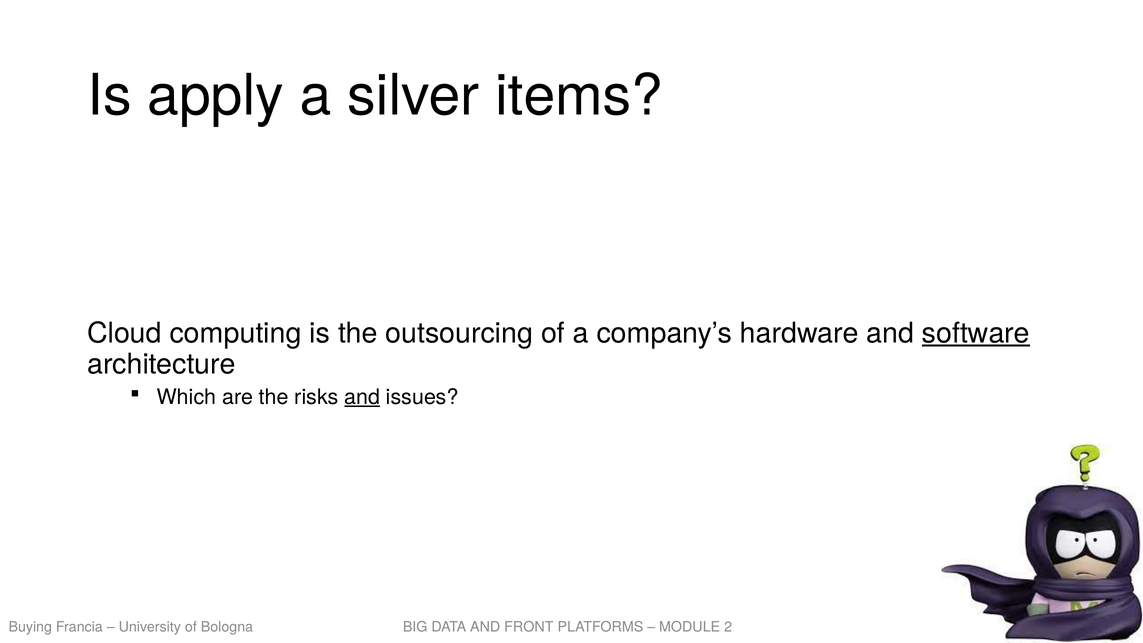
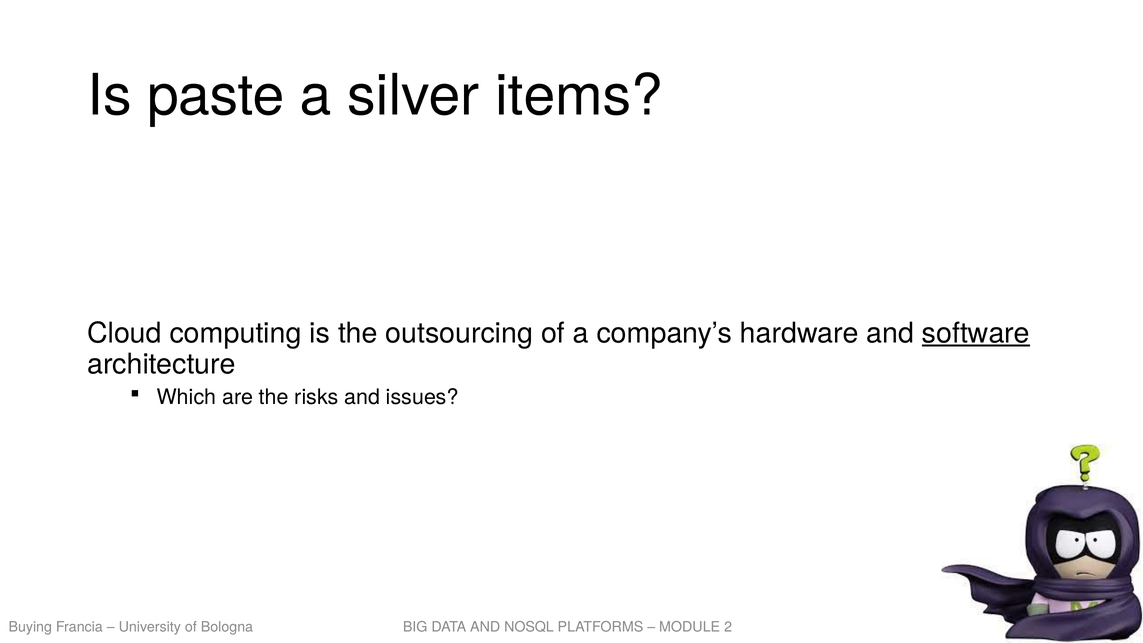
apply: apply -> paste
and at (362, 397) underline: present -> none
FRONT: FRONT -> NOSQL
